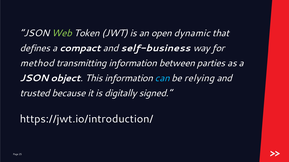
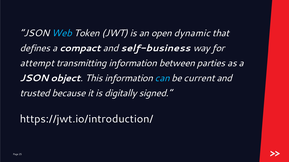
Web colour: light green -> light blue
method: method -> attempt
relying: relying -> current
